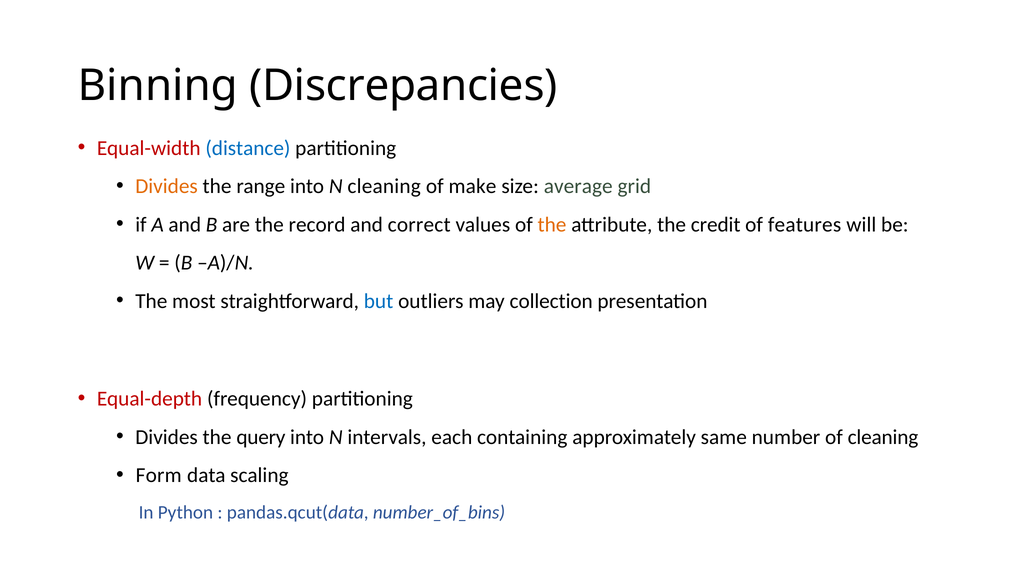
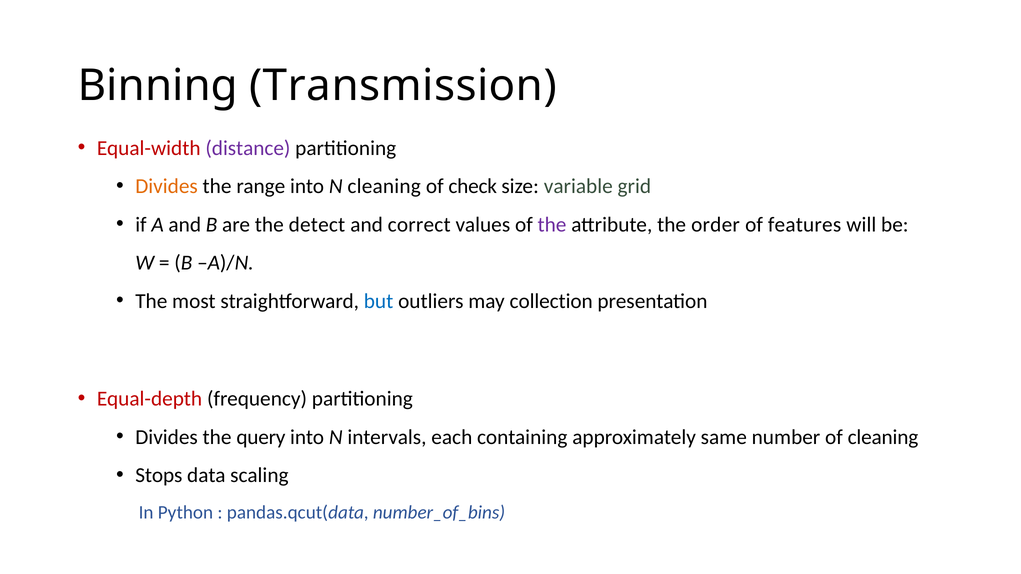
Discrepancies: Discrepancies -> Transmission
distance colour: blue -> purple
make: make -> check
average: average -> variable
record: record -> detect
the at (552, 225) colour: orange -> purple
credit: credit -> order
Form: Form -> Stops
